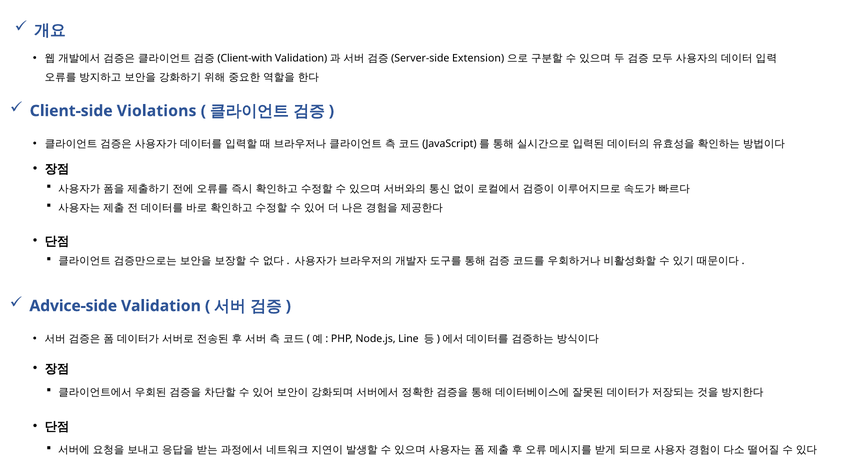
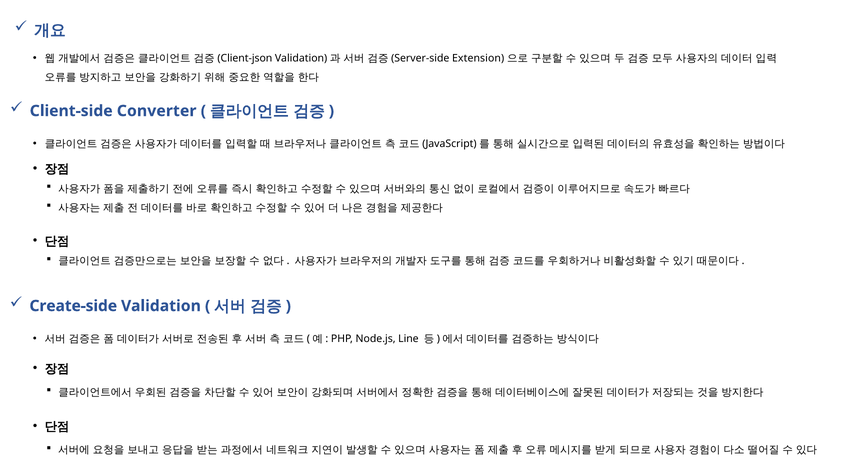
Client-with: Client-with -> Client-json
Violations: Violations -> Converter
Advice-side: Advice-side -> Create-side
